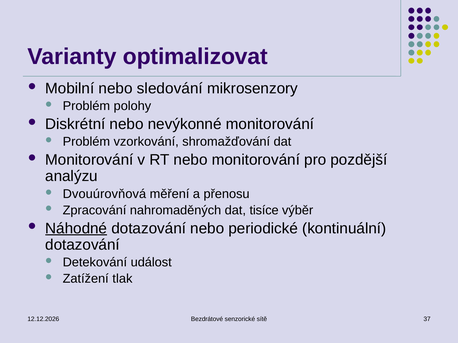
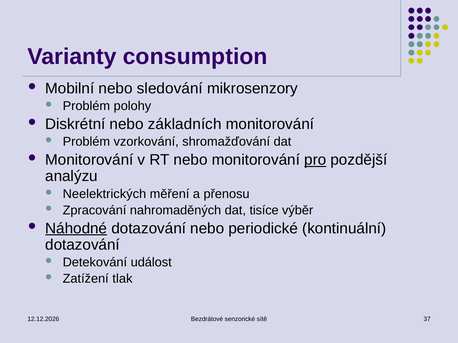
optimalizovat: optimalizovat -> consumption
nevýkonné: nevýkonné -> základních
pro underline: none -> present
Dvouúrovňová: Dvouúrovňová -> Neelektrických
